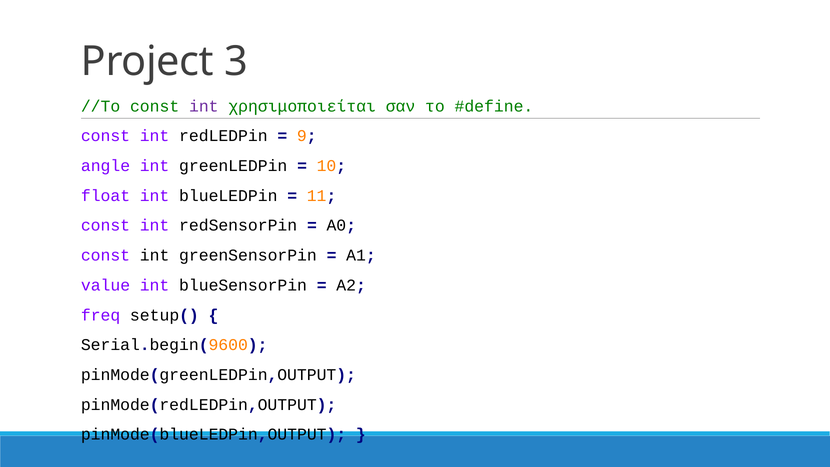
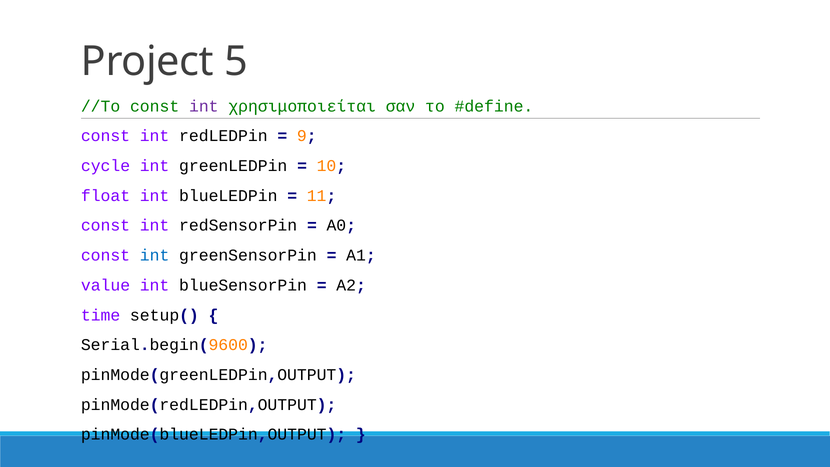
3: 3 -> 5
angle: angle -> cycle
int at (155, 255) colour: black -> blue
freq: freq -> time
